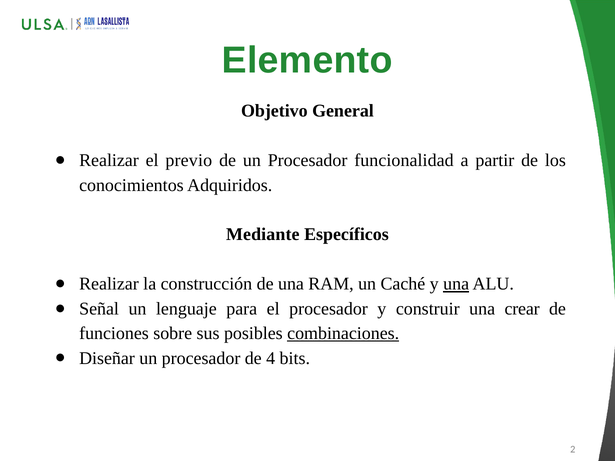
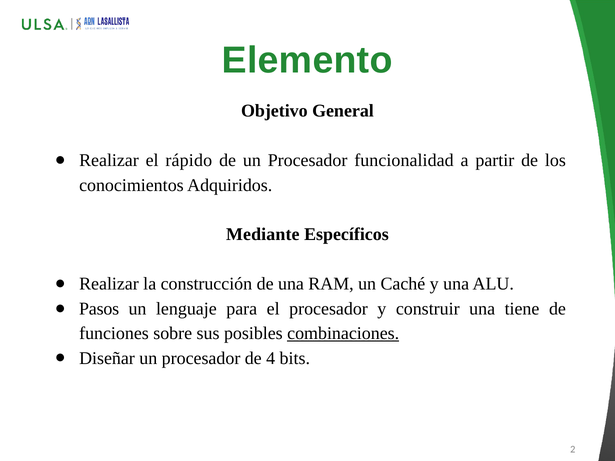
previo: previo -> rápido
una at (456, 284) underline: present -> none
Señal: Señal -> Pasos
crear: crear -> tiene
